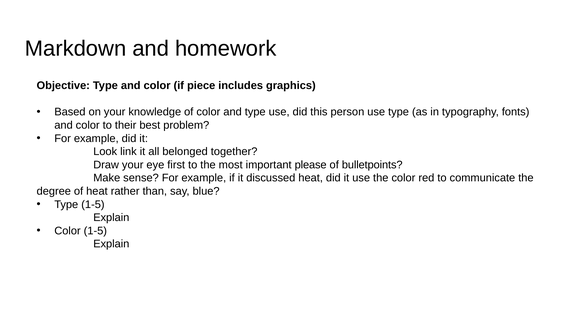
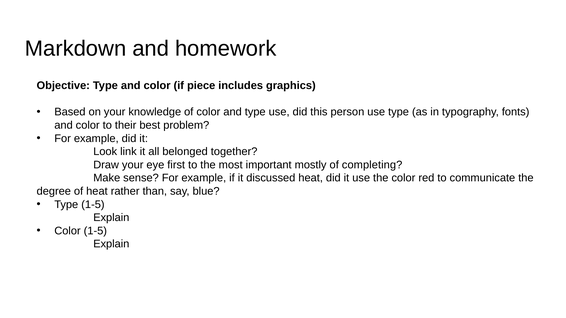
please: please -> mostly
bulletpoints: bulletpoints -> completing
